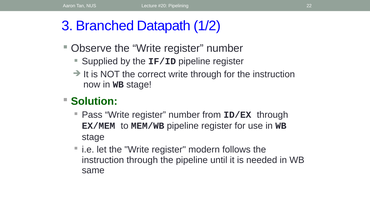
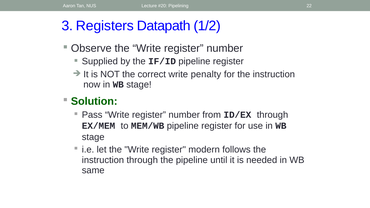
Branched: Branched -> Registers
write through: through -> penalty
